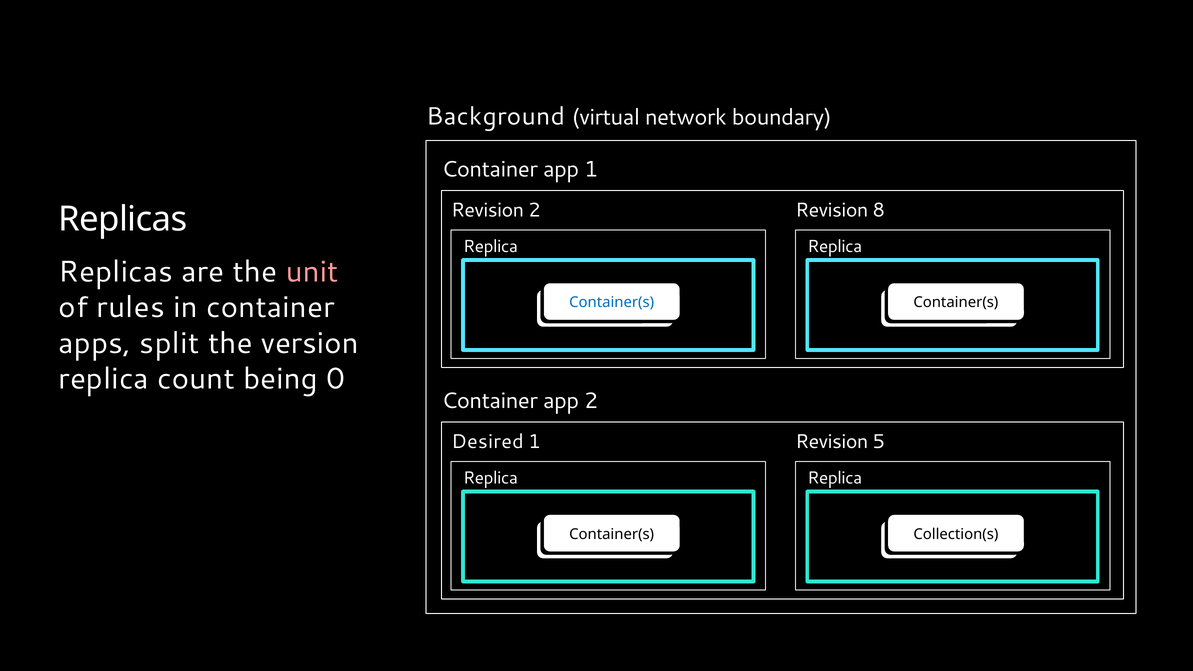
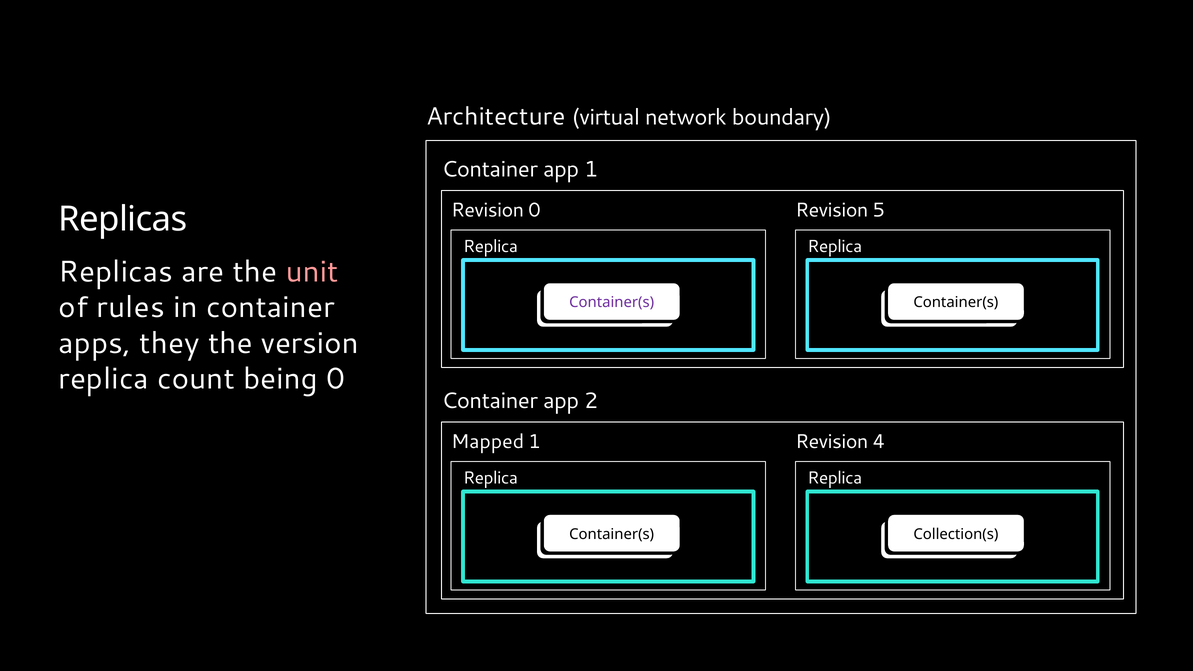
Background: Background -> Architecture
Revision 2: 2 -> 0
8: 8 -> 5
Container(s at (612, 303) colour: blue -> purple
split: split -> they
Desired: Desired -> Mapped
5: 5 -> 4
